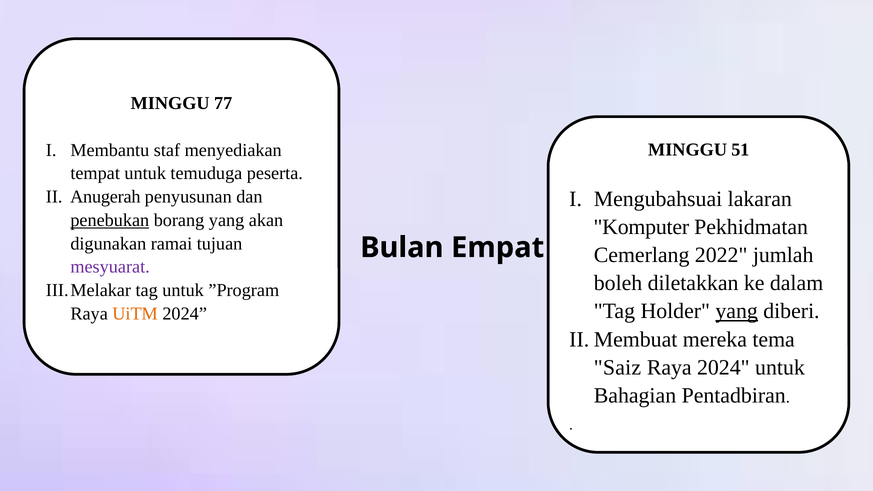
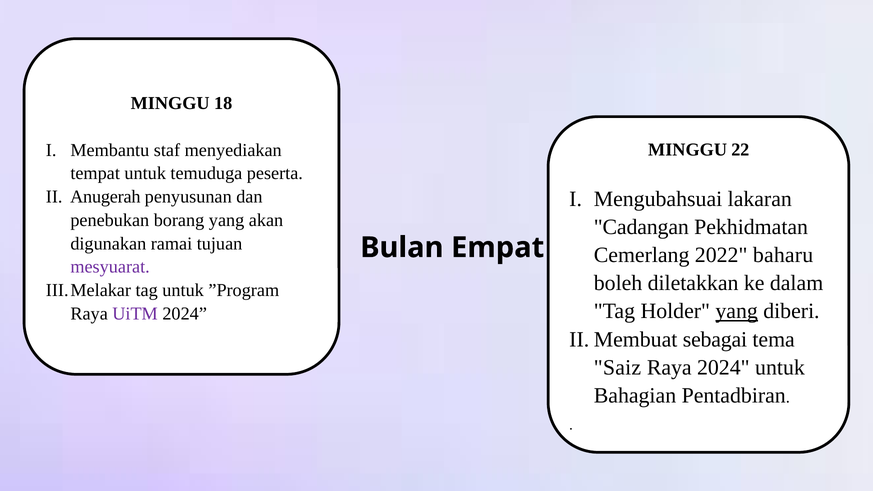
77: 77 -> 18
51: 51 -> 22
penebukan underline: present -> none
Komputer: Komputer -> Cadangan
jumlah: jumlah -> baharu
UiTM colour: orange -> purple
mereka: mereka -> sebagai
